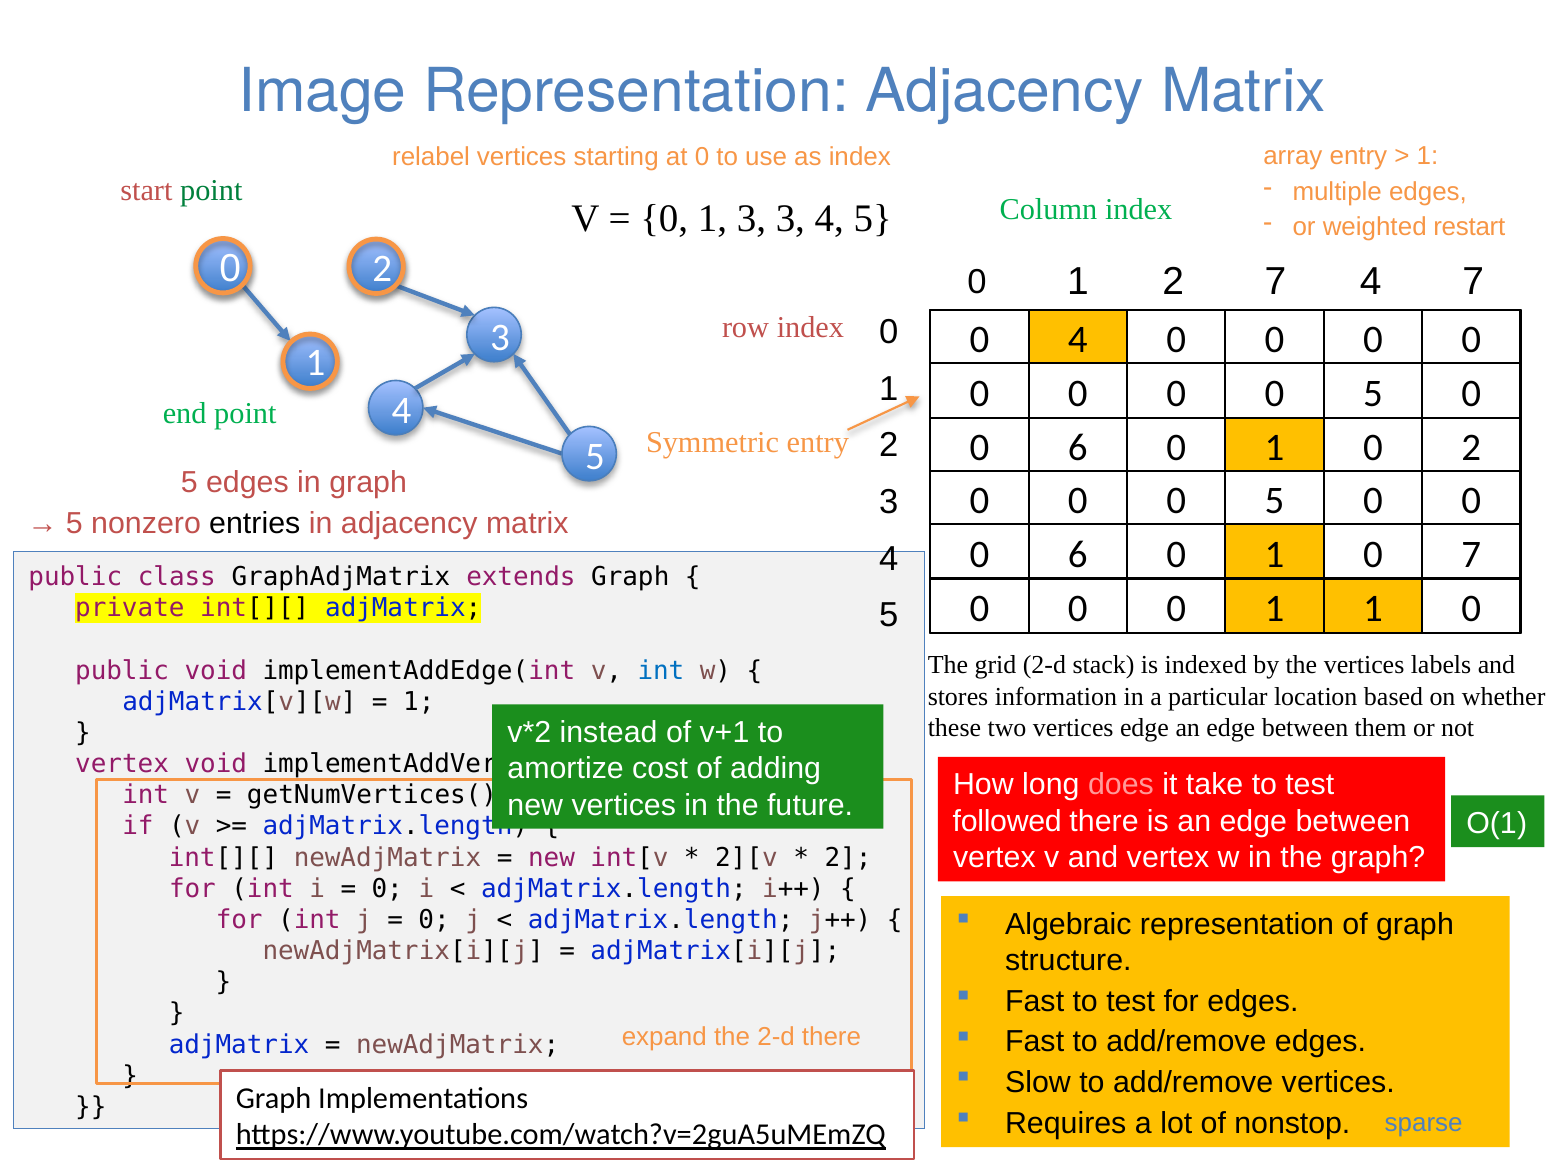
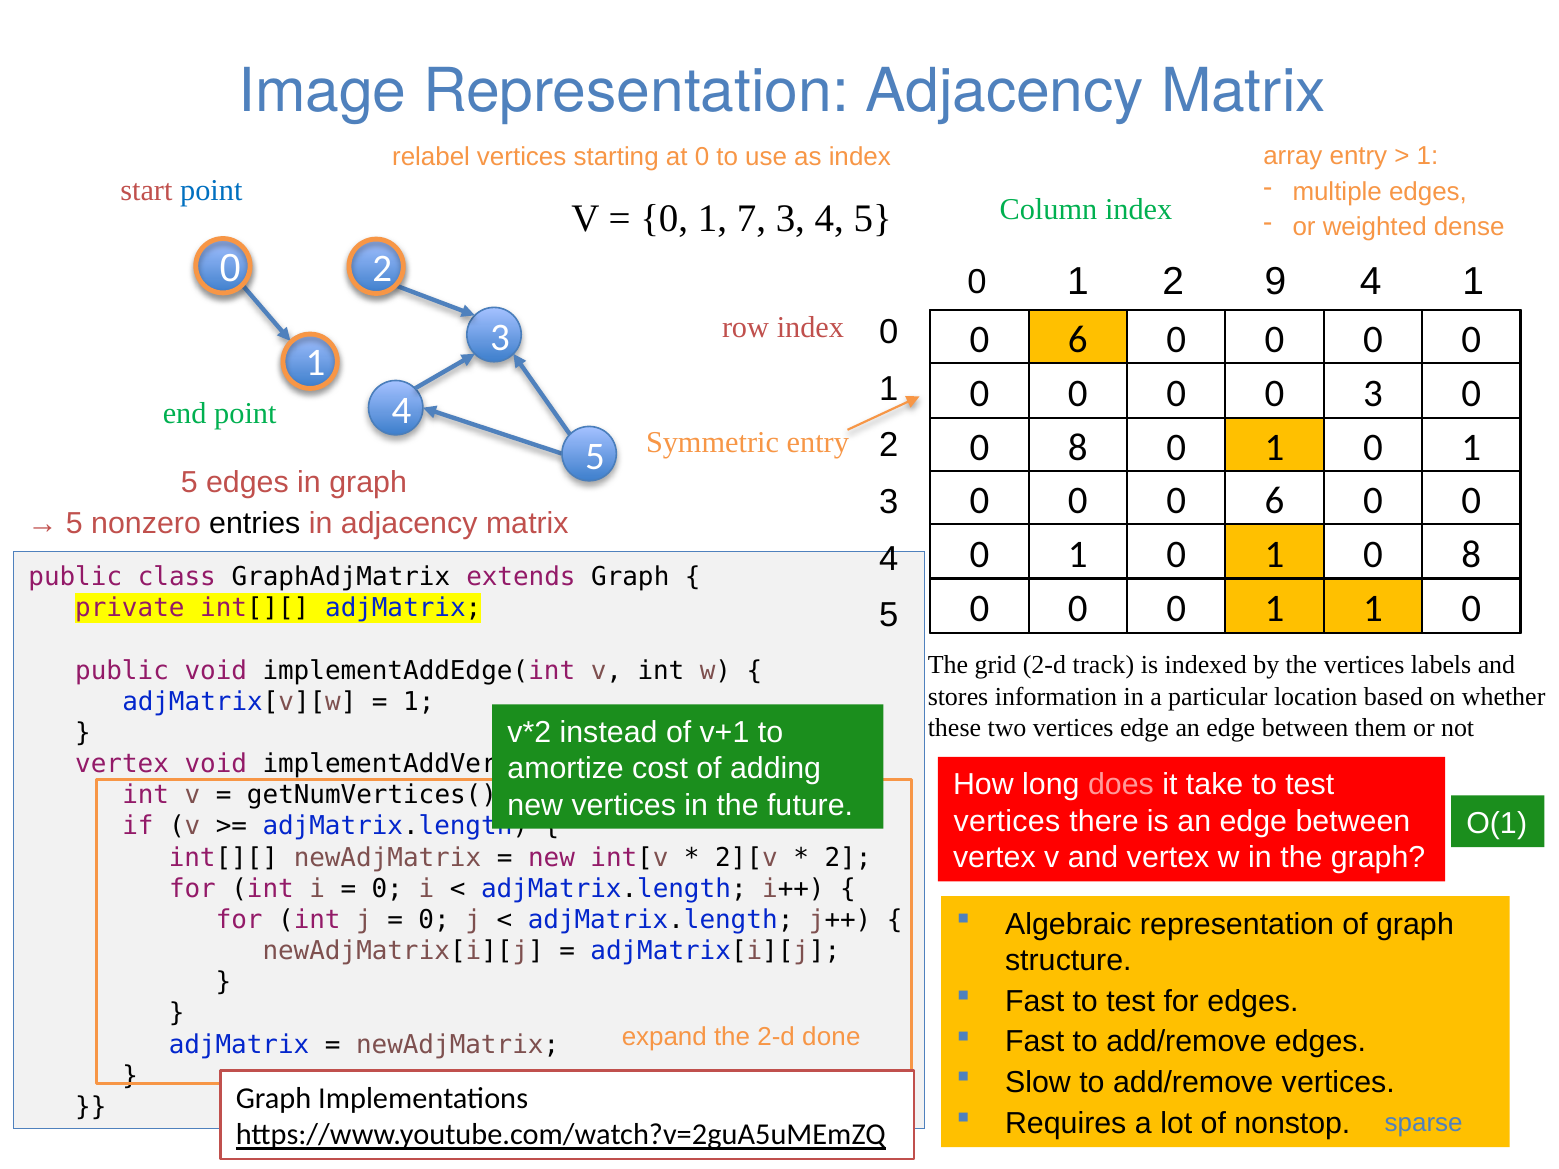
point at (211, 190) colour: green -> blue
1 3: 3 -> 7
restart: restart -> dense
2 7: 7 -> 9
4 7: 7 -> 1
4 at (1078, 340): 4 -> 6
5 at (1373, 393): 5 -> 3
6 at (1078, 448): 6 -> 8
2 at (1471, 448): 2 -> 1
5 at (1275, 501): 5 -> 6
6 at (1078, 554): 6 -> 1
1 0 7: 7 -> 8
stack: stack -> track
int at (661, 671) colour: blue -> black
followed at (1007, 821): followed -> vertices
2-d there: there -> done
